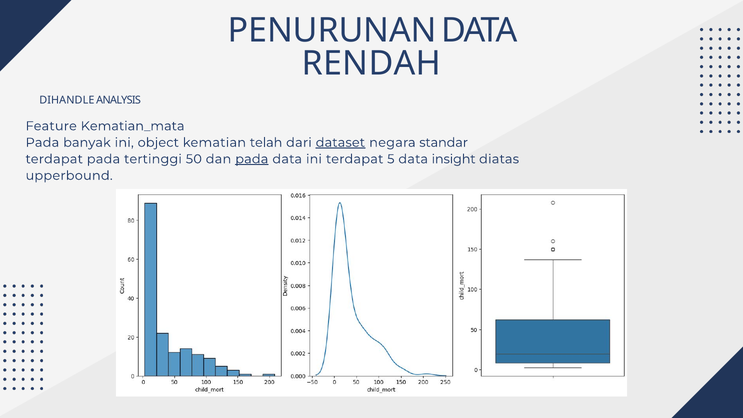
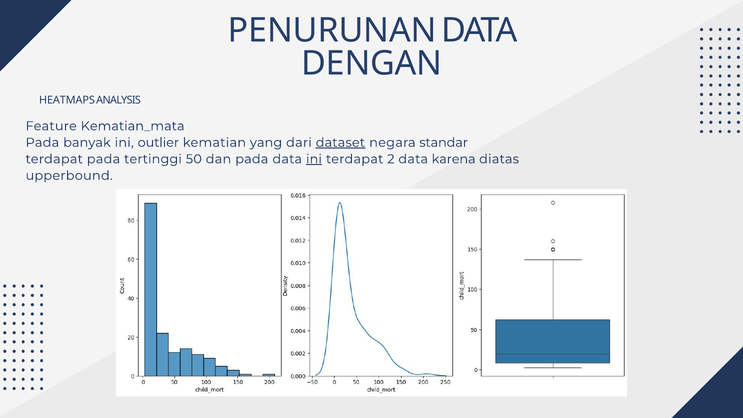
RENDAH: RENDAH -> DENGAN
DIHANDLE: DIHANDLE -> HEATMAPS
object: object -> outlier
telah: telah -> yang
pada at (252, 159) underline: present -> none
ini at (314, 159) underline: none -> present
5: 5 -> 2
insight: insight -> karena
